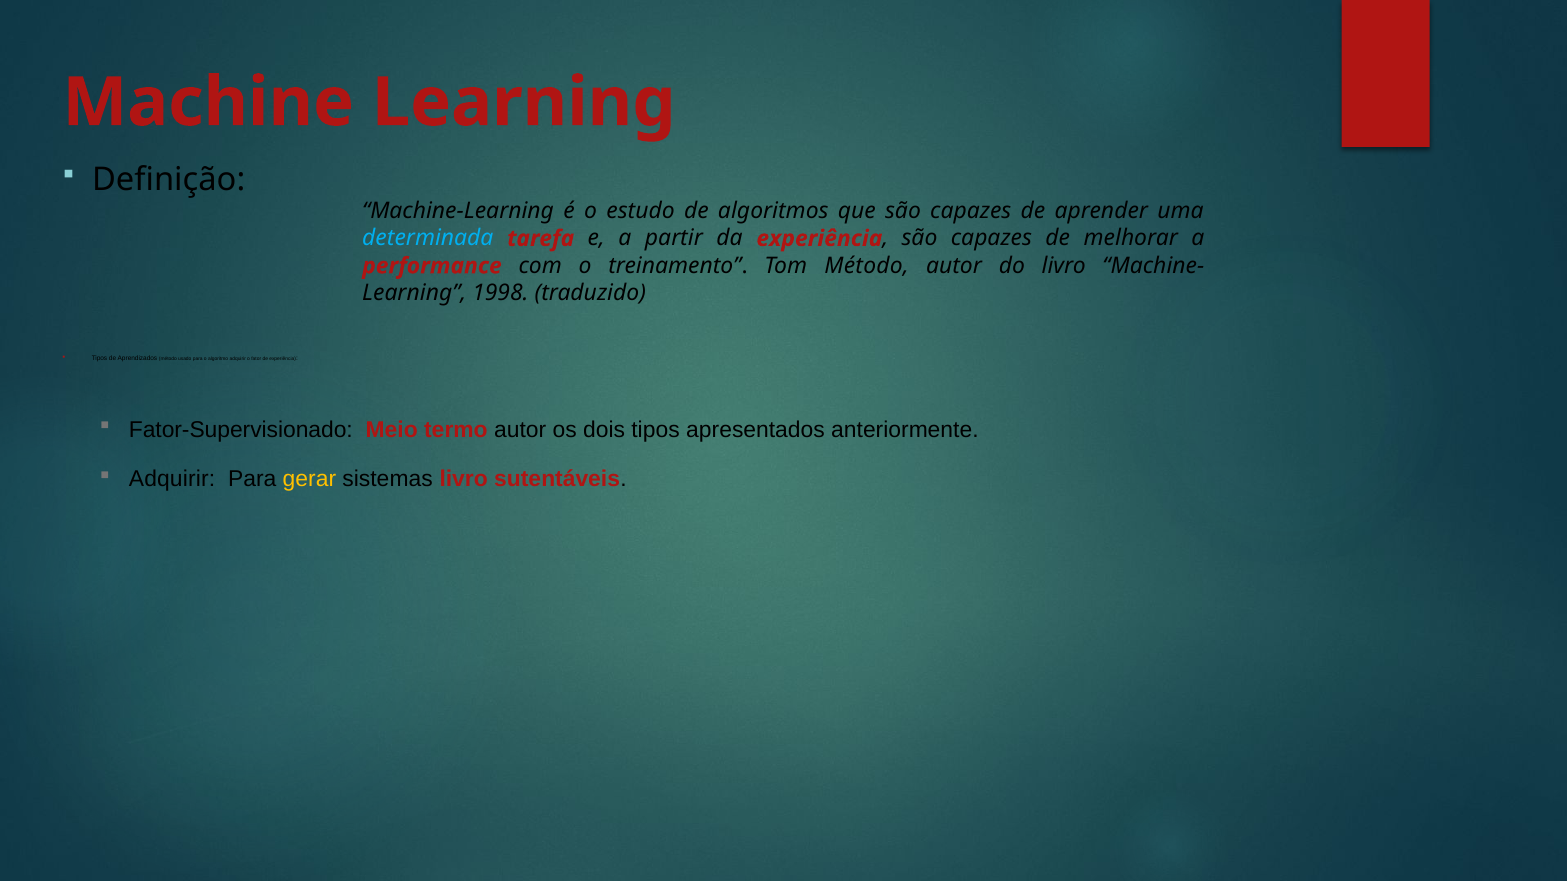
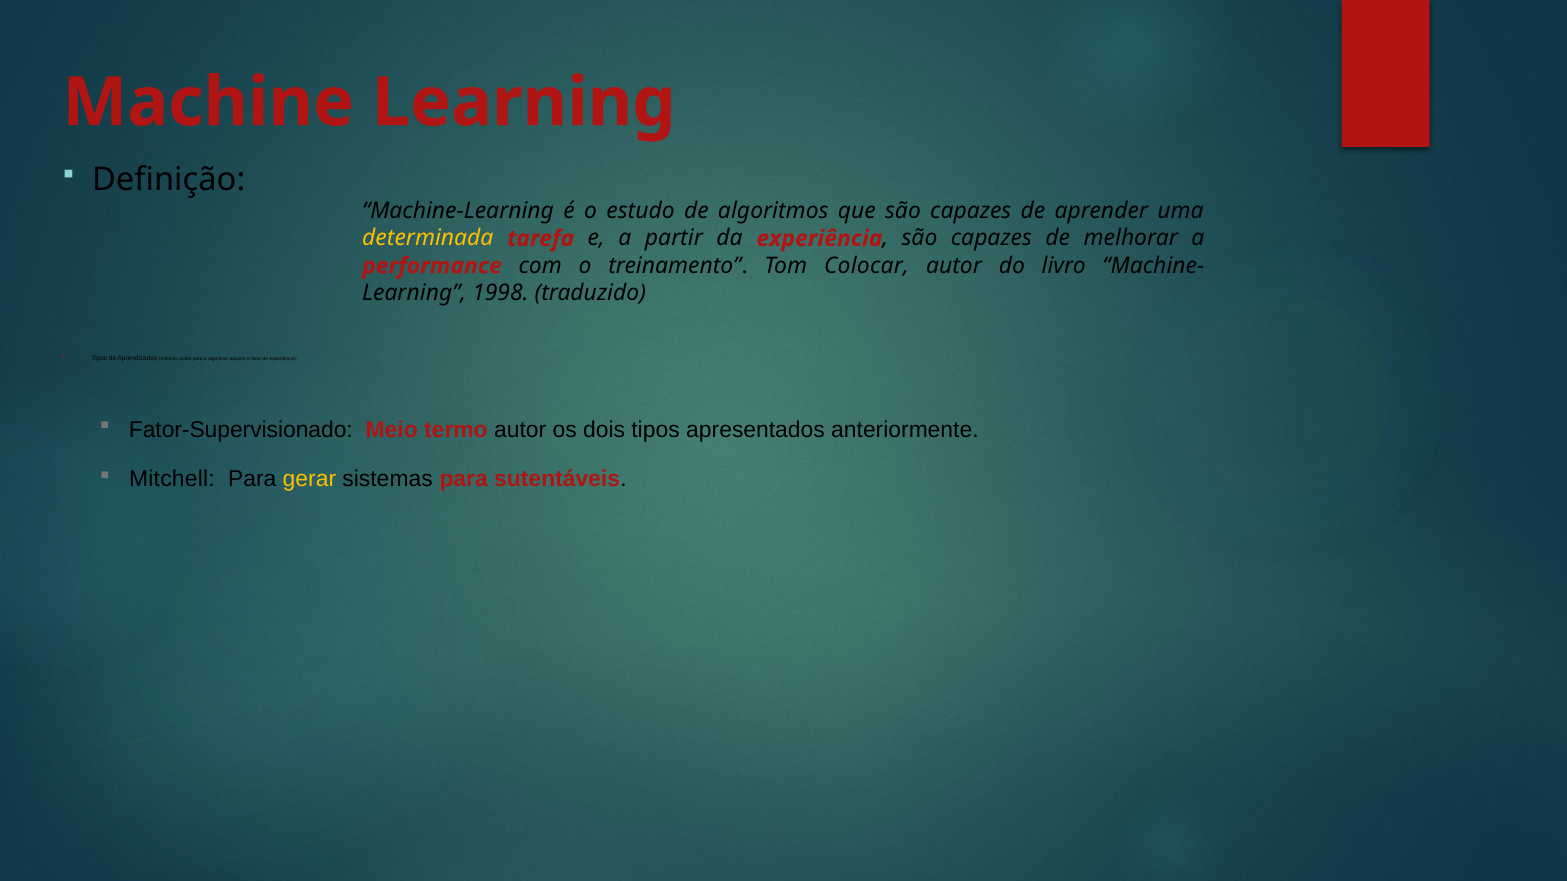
determinada colour: light blue -> yellow
Tom Método: Método -> Colocar
Adquirir at (172, 480): Adquirir -> Mitchell
sistemas livro: livro -> para
